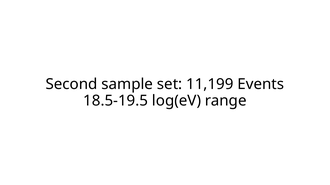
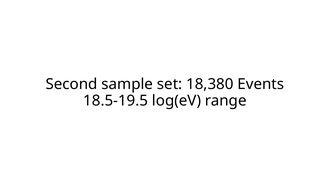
11,199: 11,199 -> 18,380
